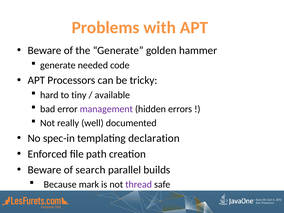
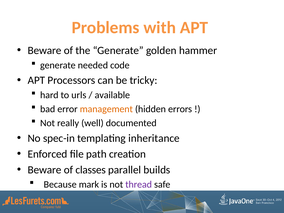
tiny: tiny -> urls
management colour: purple -> orange
declaration: declaration -> inheritance
search: search -> classes
